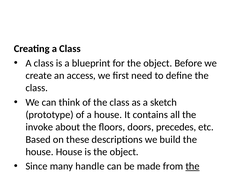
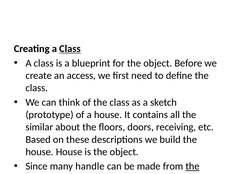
Class at (70, 49) underline: none -> present
invoke: invoke -> similar
precedes: precedes -> receiving
